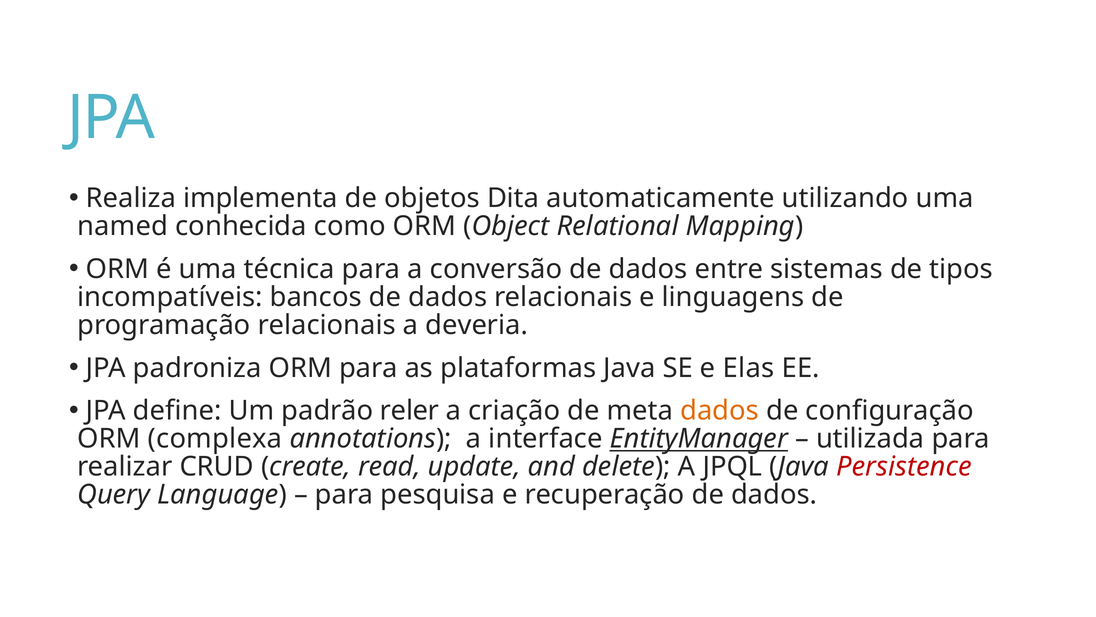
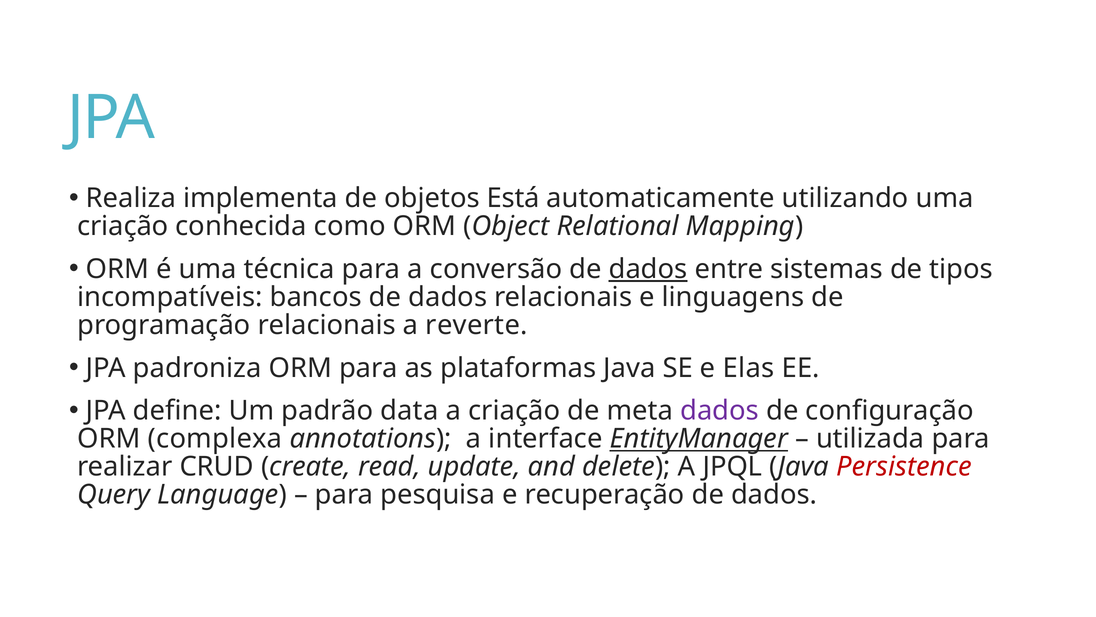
Dita: Dita -> Está
named at (123, 226): named -> criação
dados at (648, 269) underline: none -> present
deveria: deveria -> reverte
reler: reler -> data
dados at (720, 411) colour: orange -> purple
